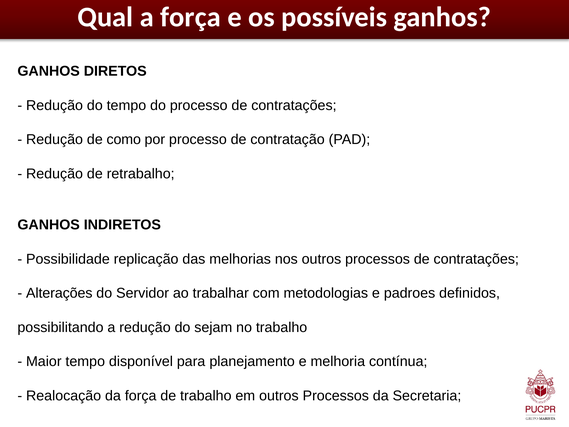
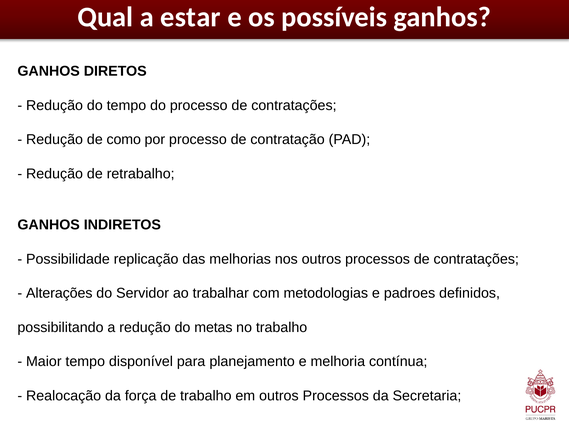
a força: força -> estar
sejam: sejam -> metas
